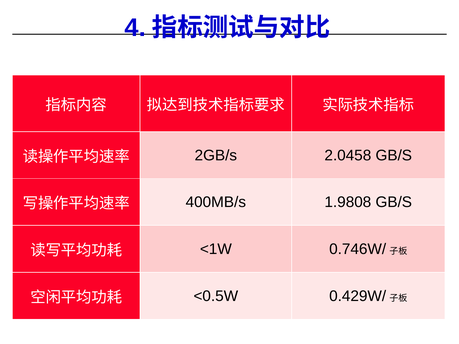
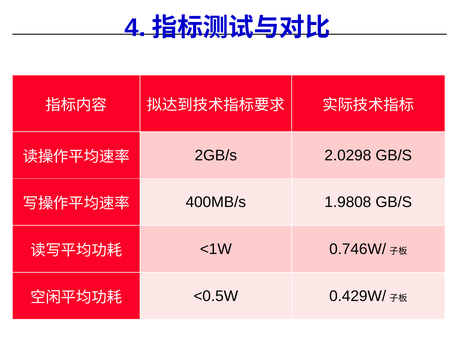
2.0458: 2.0458 -> 2.0298
